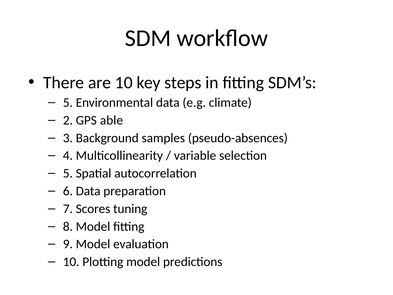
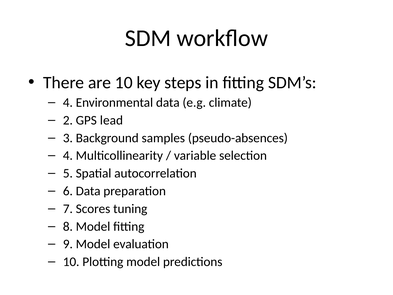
5 at (68, 102): 5 -> 4
able: able -> lead
